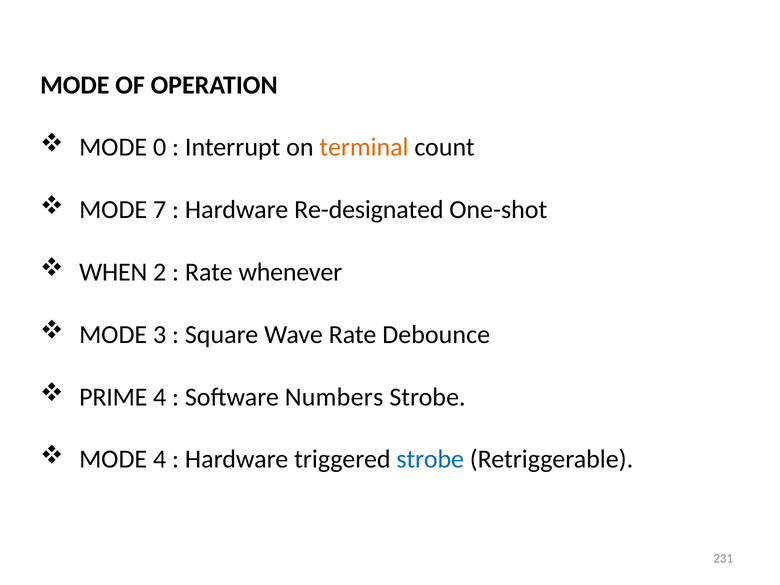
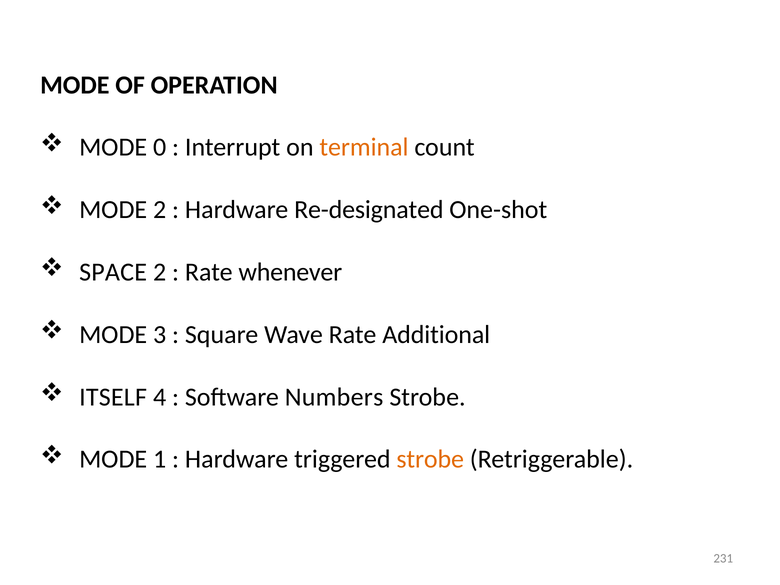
MODE 7: 7 -> 2
WHEN: WHEN -> SPACE
Debounce: Debounce -> Additional
PRIME: PRIME -> ITSELF
MODE 4: 4 -> 1
strobe at (430, 459) colour: blue -> orange
